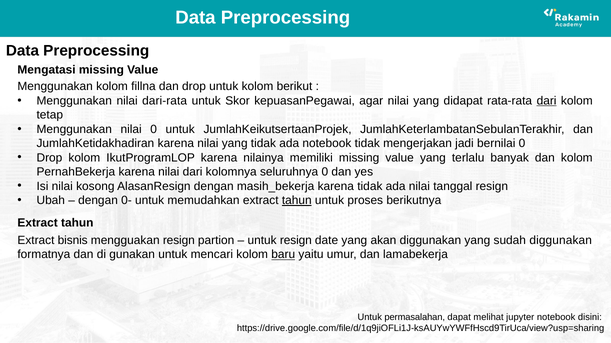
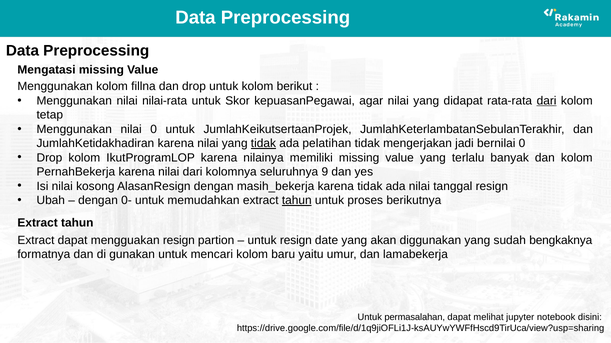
dari-rata: dari-rata -> nilai-rata
tidak at (263, 144) underline: none -> present
ada notebook: notebook -> pelatihan
seluruhnya 0: 0 -> 9
Extract bisnis: bisnis -> dapat
sudah diggunakan: diggunakan -> bengkaknya
baru underline: present -> none
